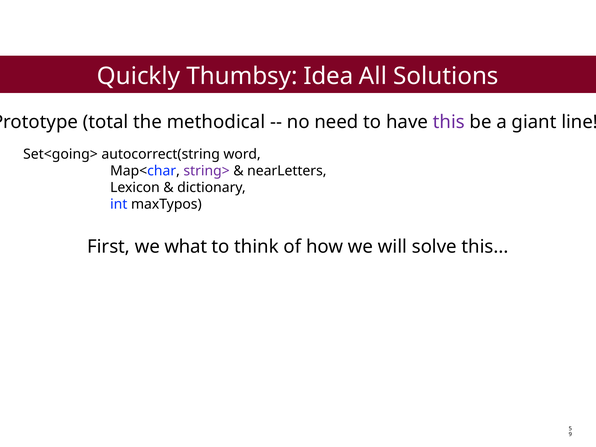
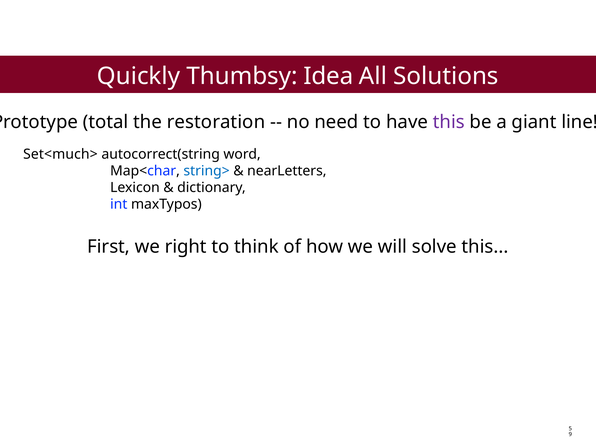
methodical: methodical -> restoration
Set<going>: Set<going> -> Set<much>
string> colour: purple -> blue
what: what -> right
